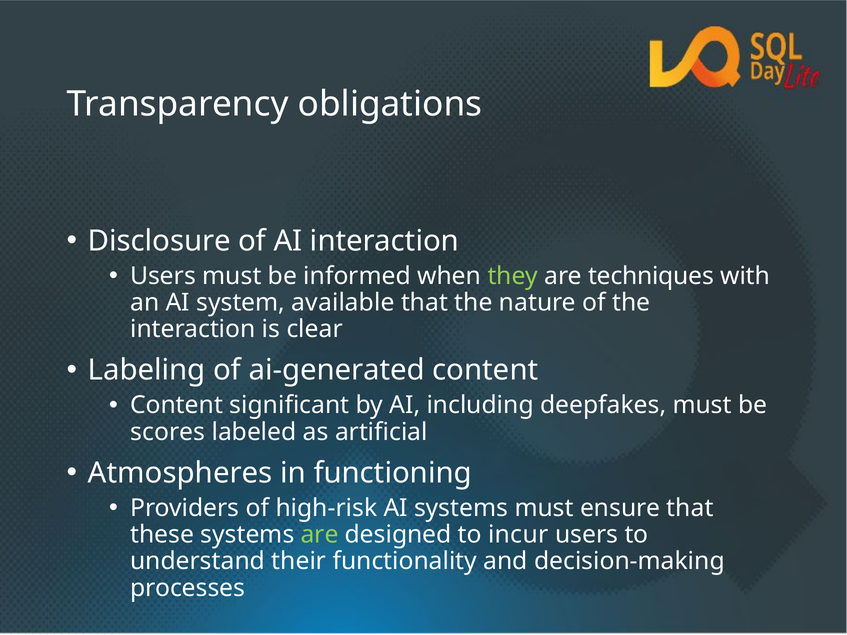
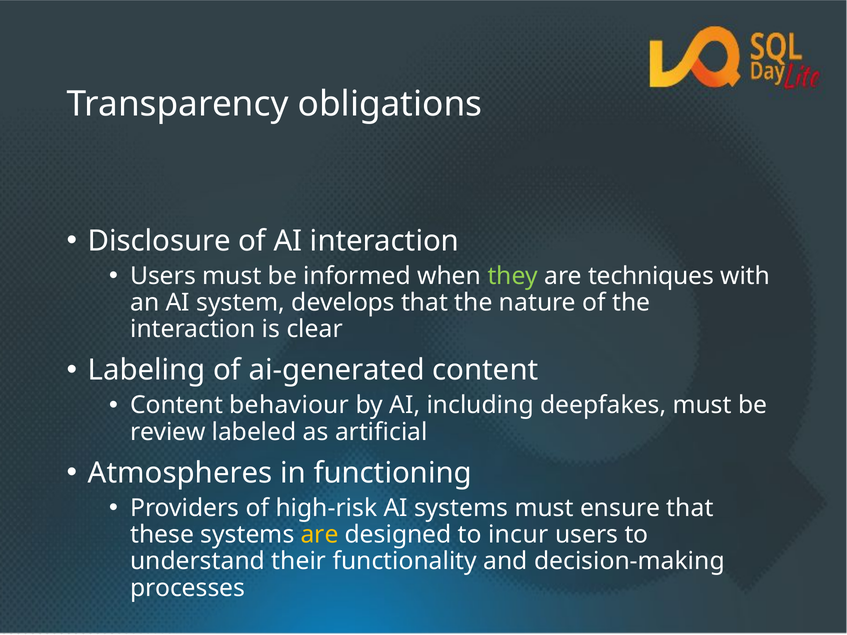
available: available -> develops
significant: significant -> behaviour
scores: scores -> review
are at (320, 535) colour: light green -> yellow
